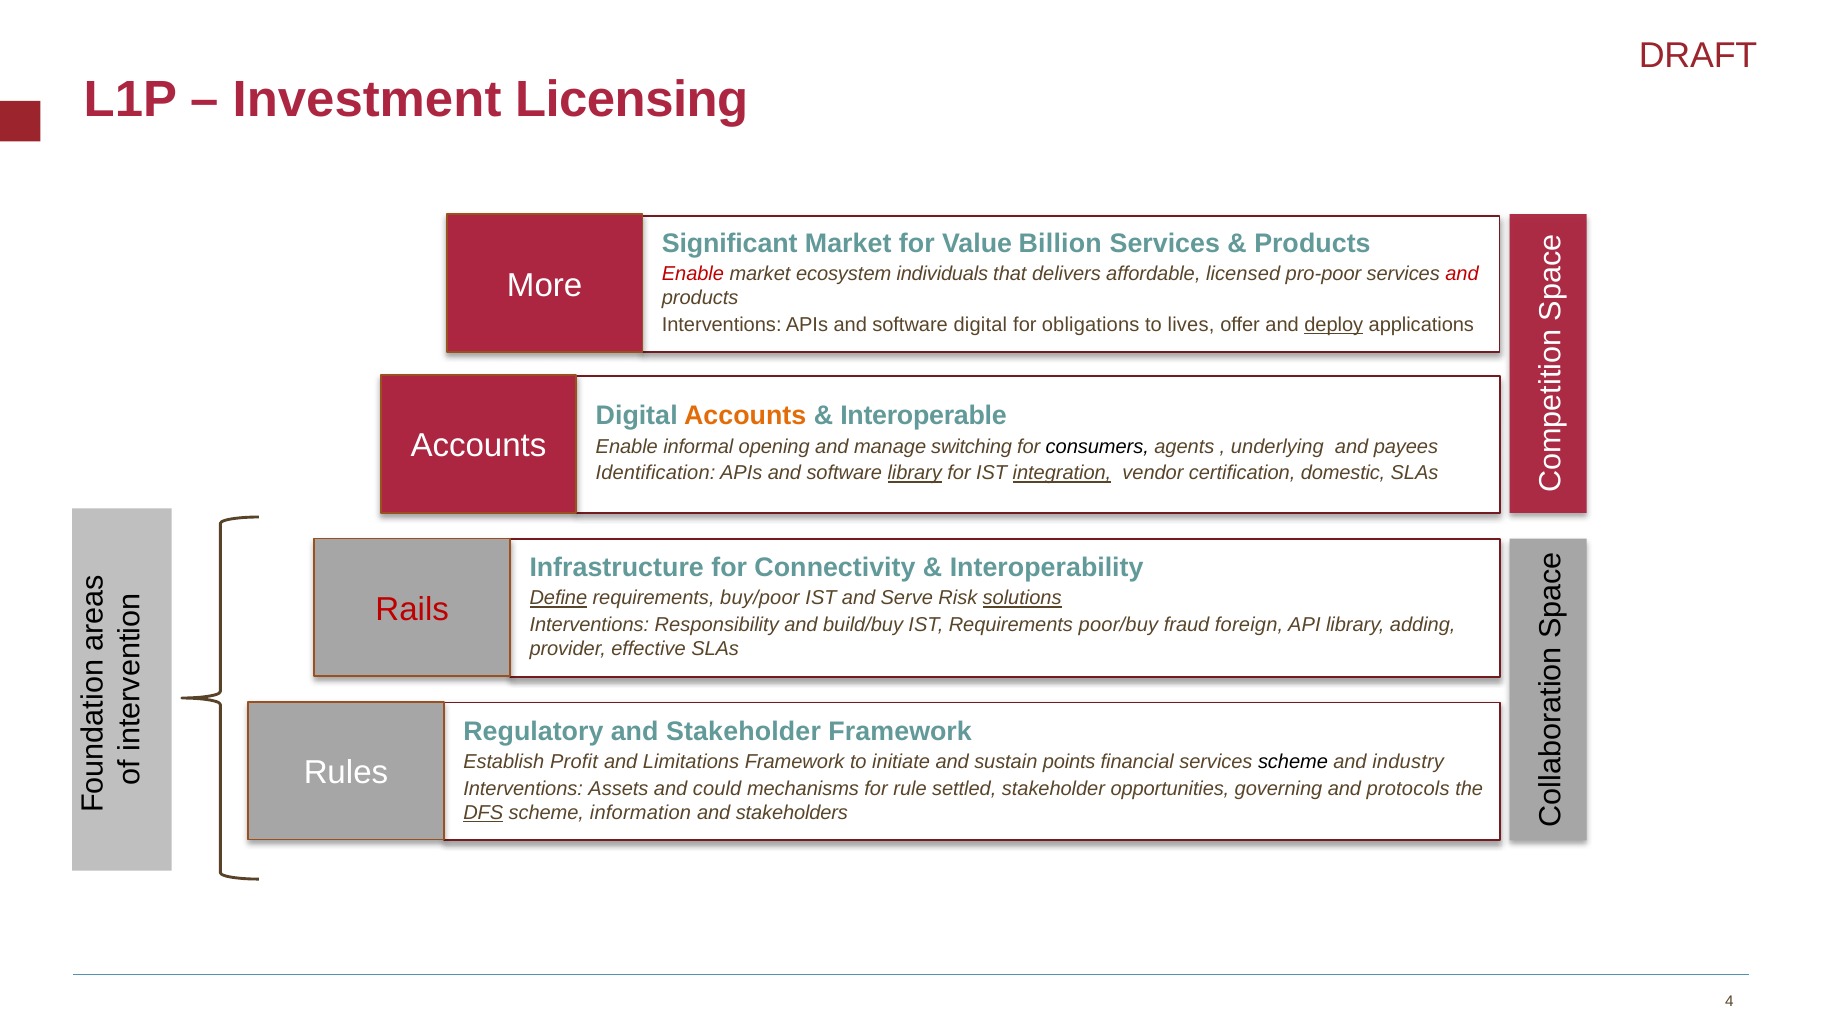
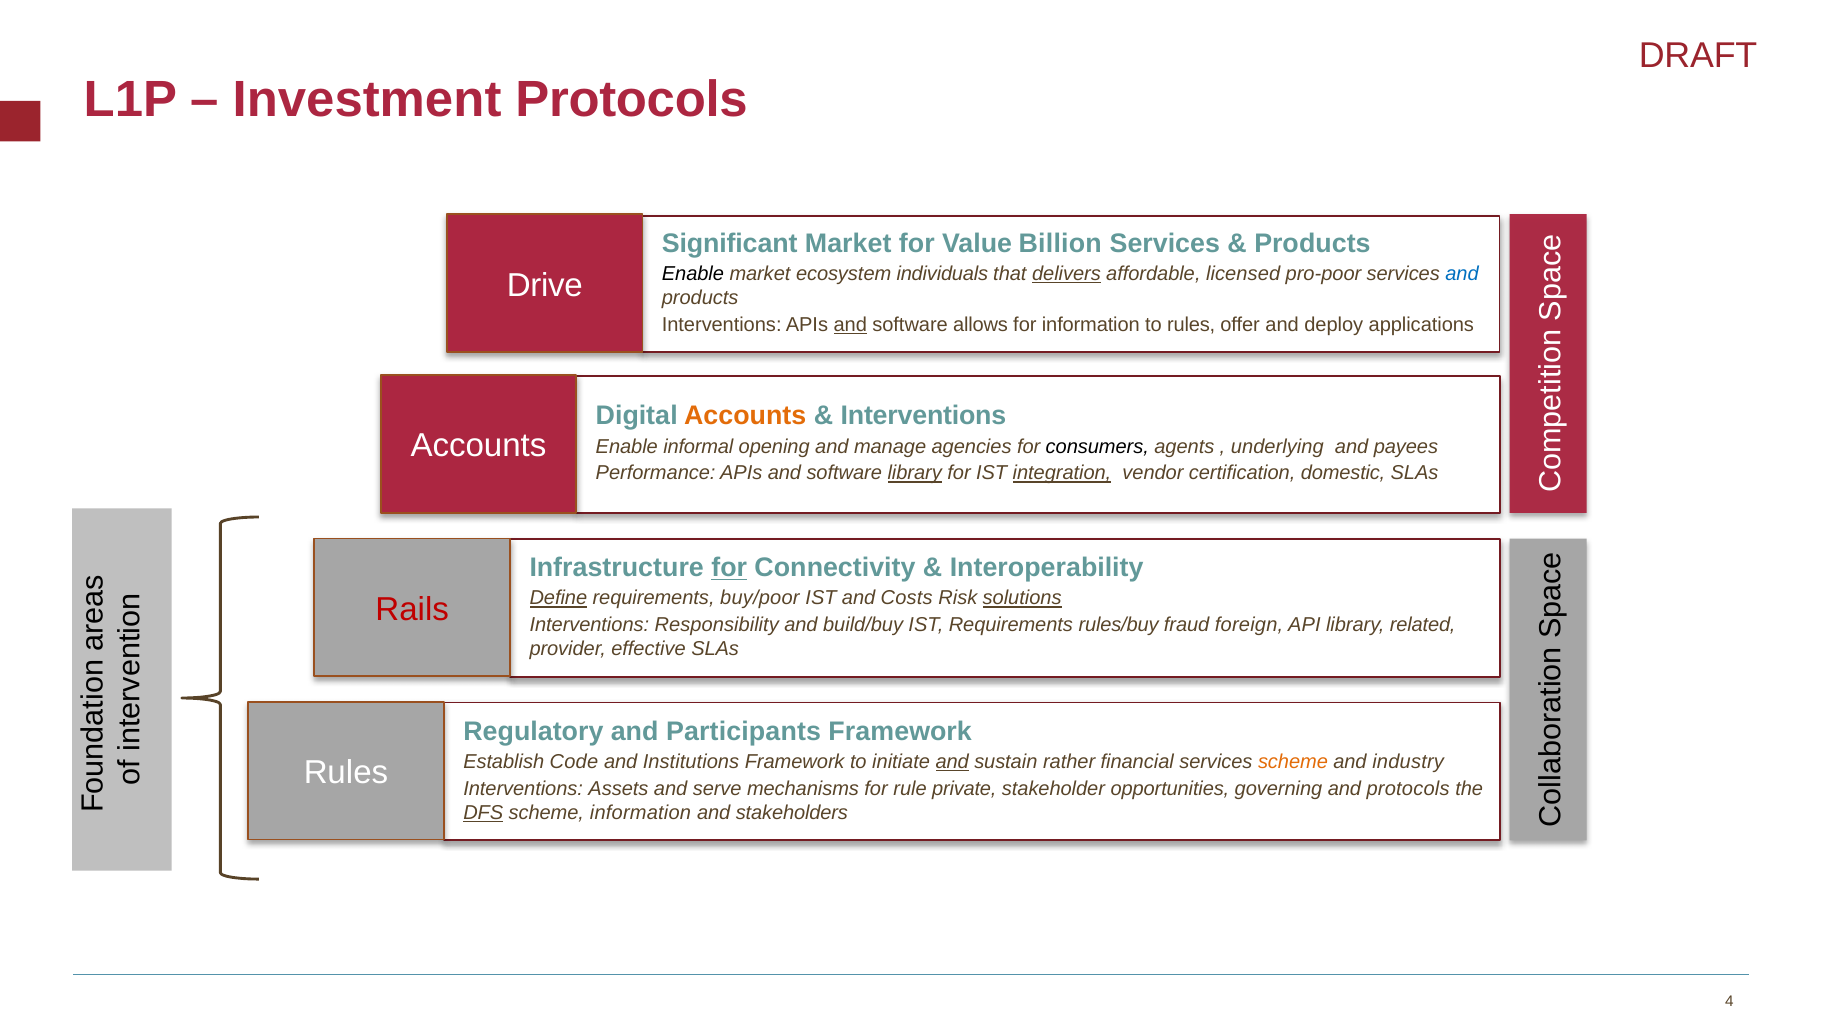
Investment Licensing: Licensing -> Protocols
Enable at (693, 274) colour: red -> black
delivers underline: none -> present
and at (1462, 274) colour: red -> blue
More: More -> Drive
and at (850, 325) underline: none -> present
software digital: digital -> allows
for obligations: obligations -> information
to lives: lives -> rules
deploy underline: present -> none
Interoperable at (923, 416): Interoperable -> Interventions
switching: switching -> agencies
Identification: Identification -> Performance
for at (729, 568) underline: none -> present
Serve: Serve -> Costs
poor/buy: poor/buy -> rules/buy
adding: adding -> related
and Stakeholder: Stakeholder -> Participants
Profit: Profit -> Code
Limitations: Limitations -> Institutions
and at (952, 761) underline: none -> present
points: points -> rather
scheme at (1293, 761) colour: black -> orange
could: could -> serve
settled: settled -> private
